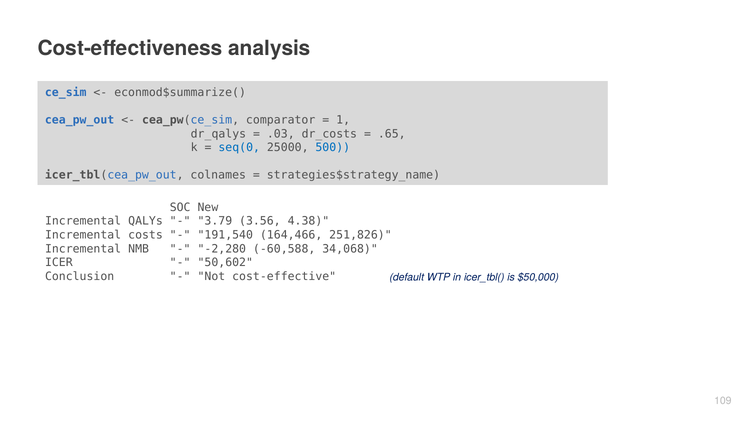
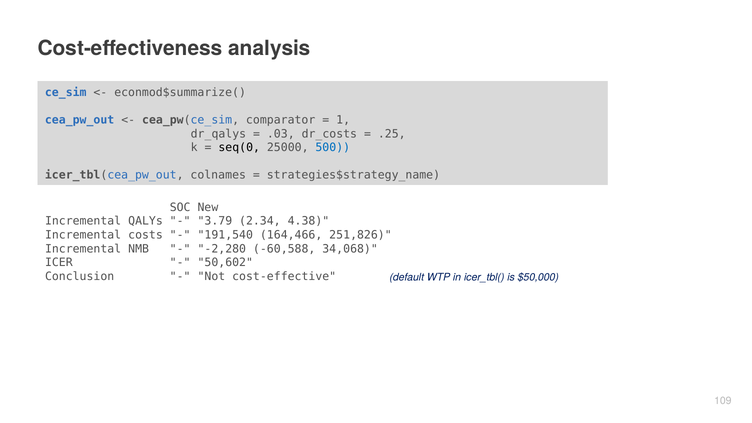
.65: .65 -> .25
seq(0 colour: blue -> black
3.56: 3.56 -> 2.34
